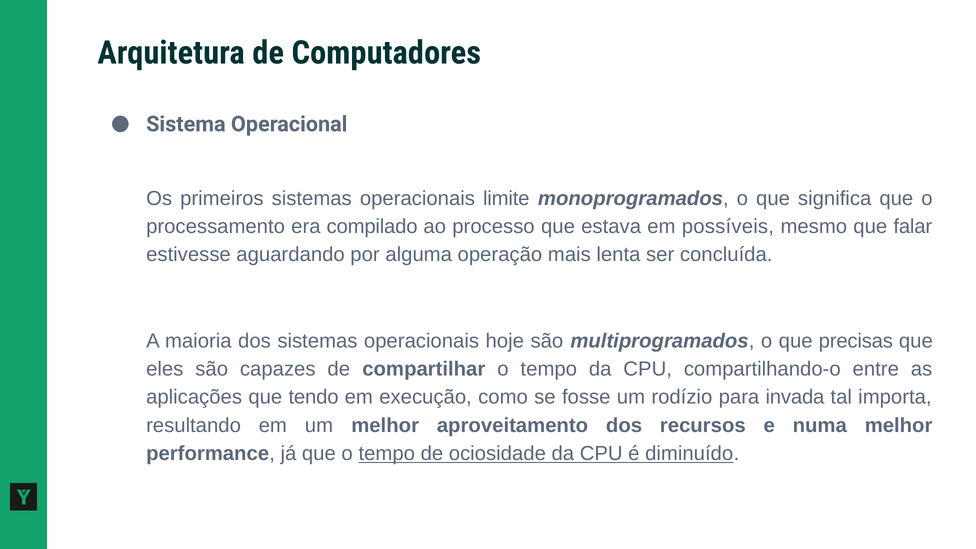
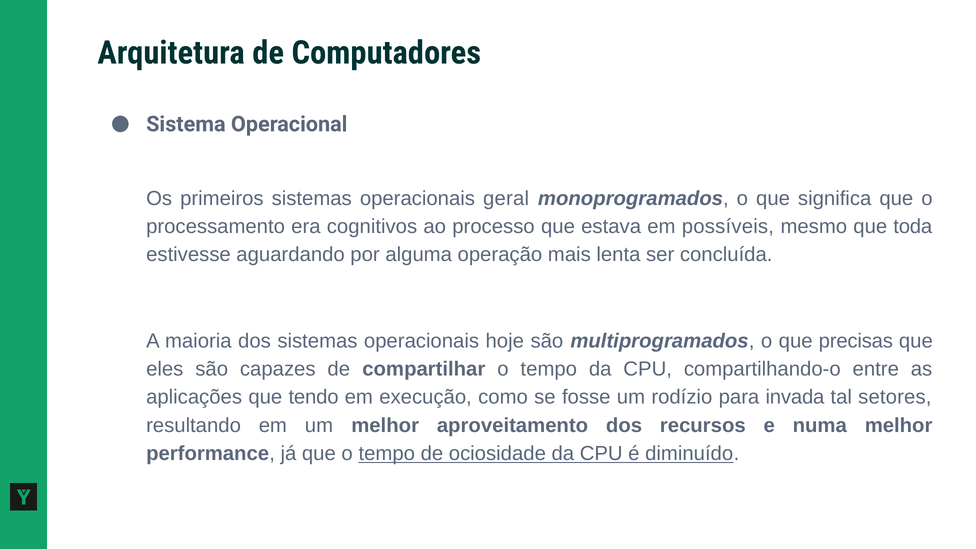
limite: limite -> geral
compilado: compilado -> cognitivos
falar: falar -> toda
importa: importa -> setores
